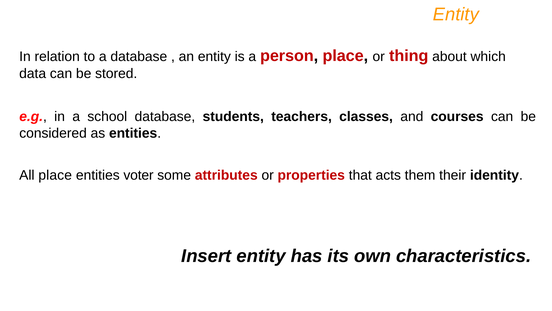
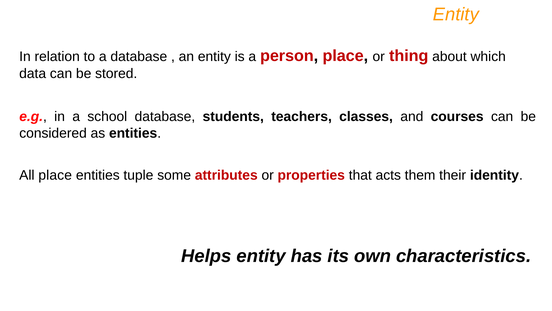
voter: voter -> tuple
Insert: Insert -> Helps
